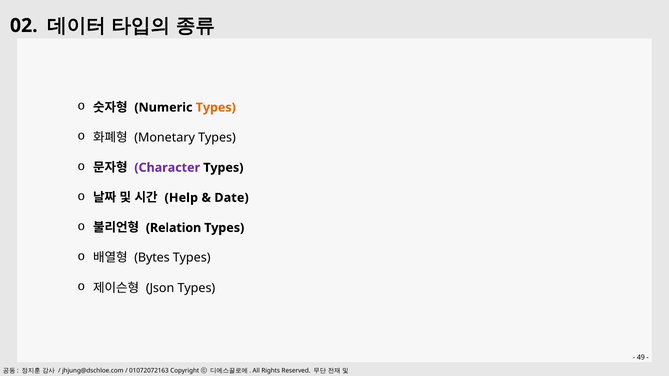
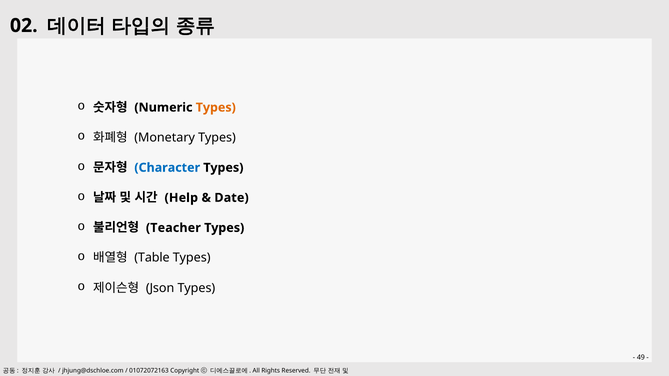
Character colour: purple -> blue
Relation: Relation -> Teacher
Bytes: Bytes -> Table
